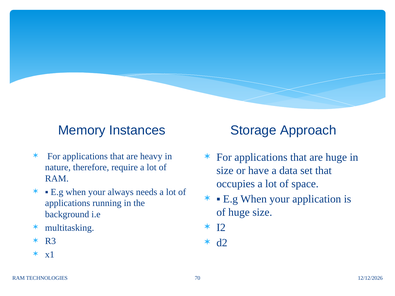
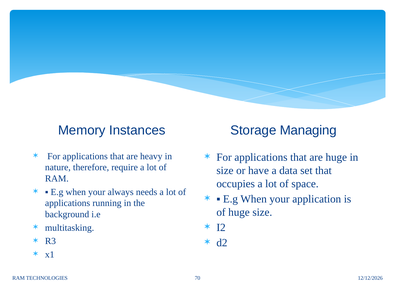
Approach: Approach -> Managing
